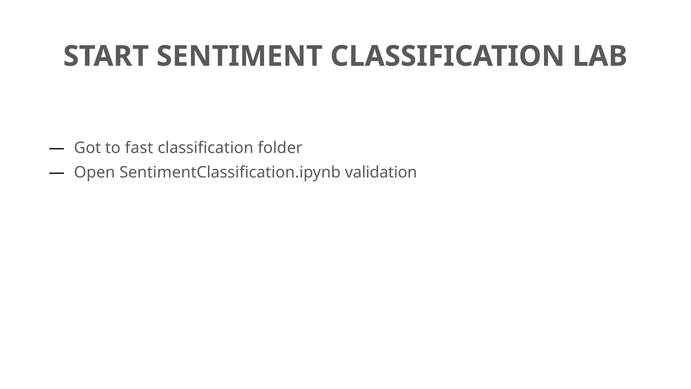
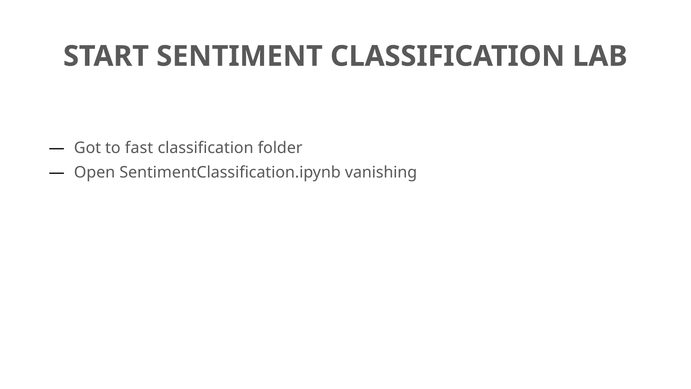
validation: validation -> vanishing
